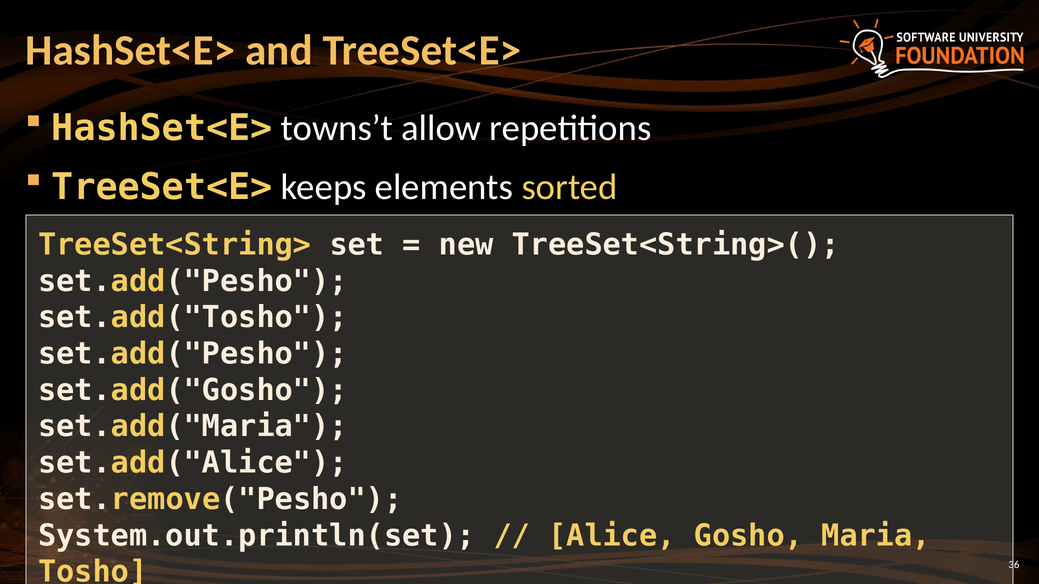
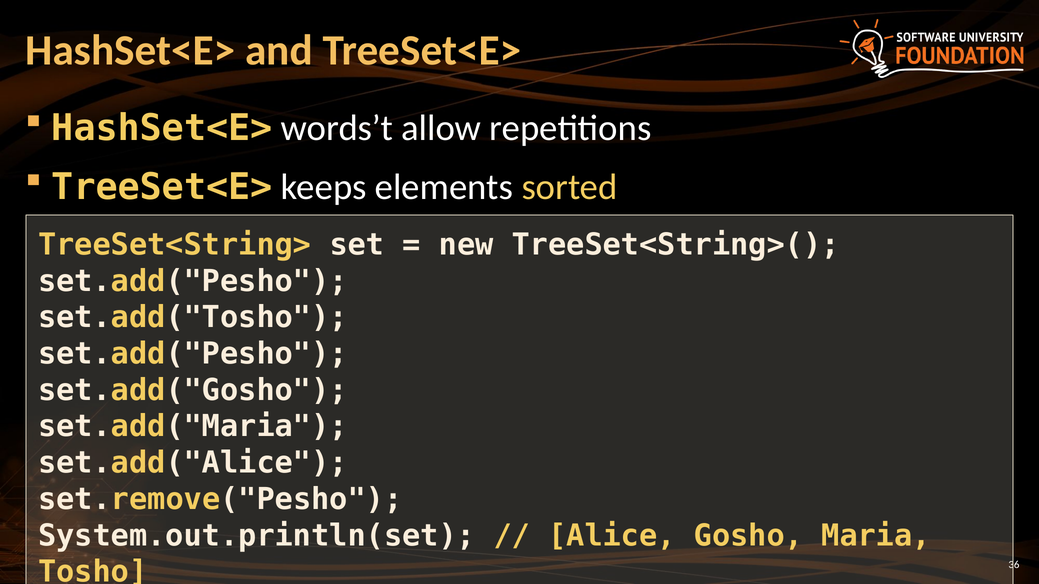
towns’t: towns’t -> words’t
